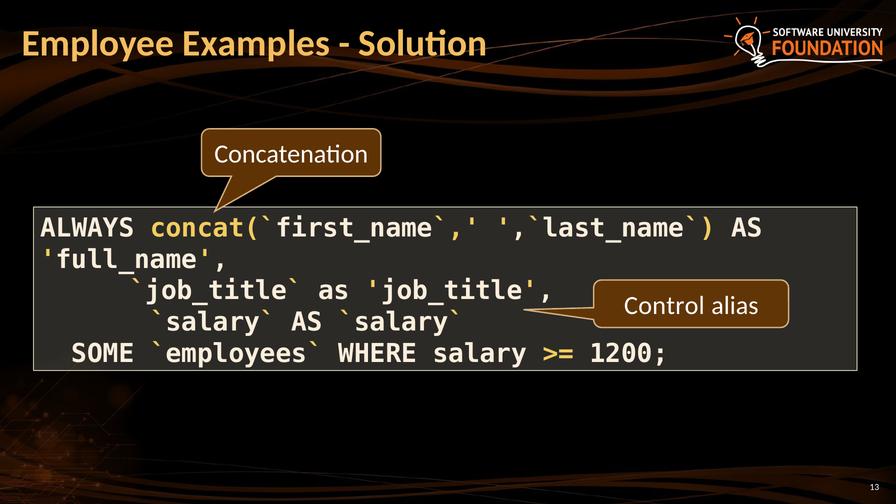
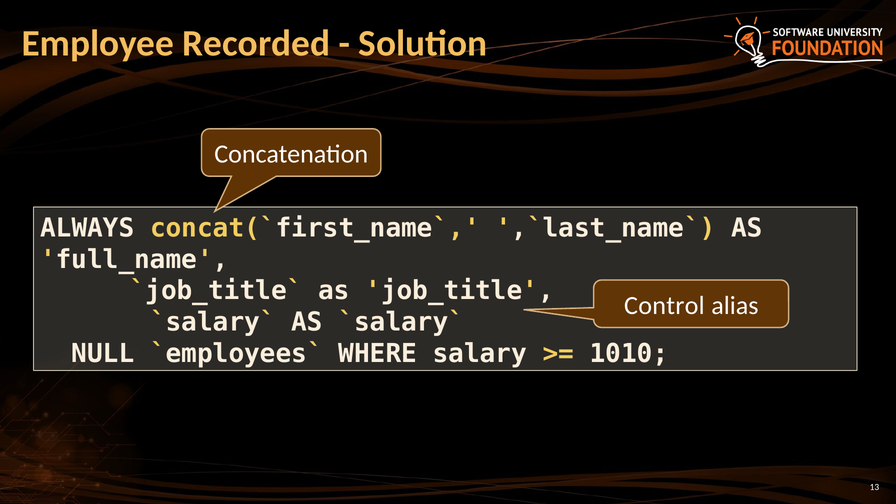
Examples: Examples -> Recorded
SOME: SOME -> NULL
1200: 1200 -> 1010
